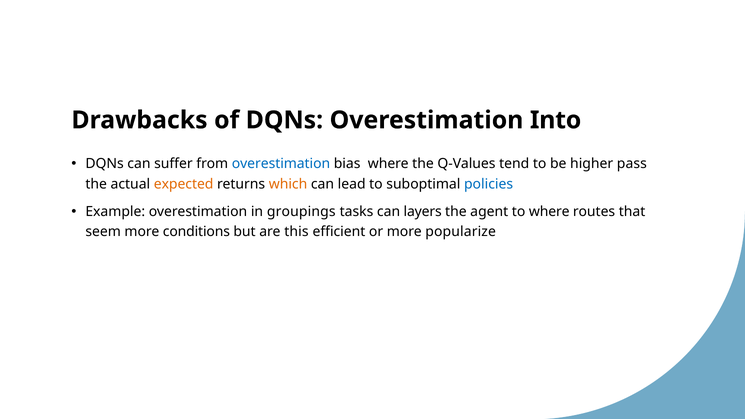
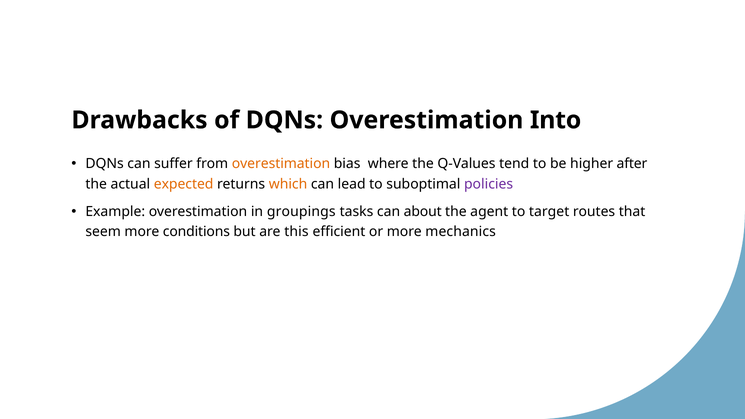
overestimation at (281, 164) colour: blue -> orange
pass: pass -> after
policies colour: blue -> purple
layers: layers -> about
to where: where -> target
popularize: popularize -> mechanics
